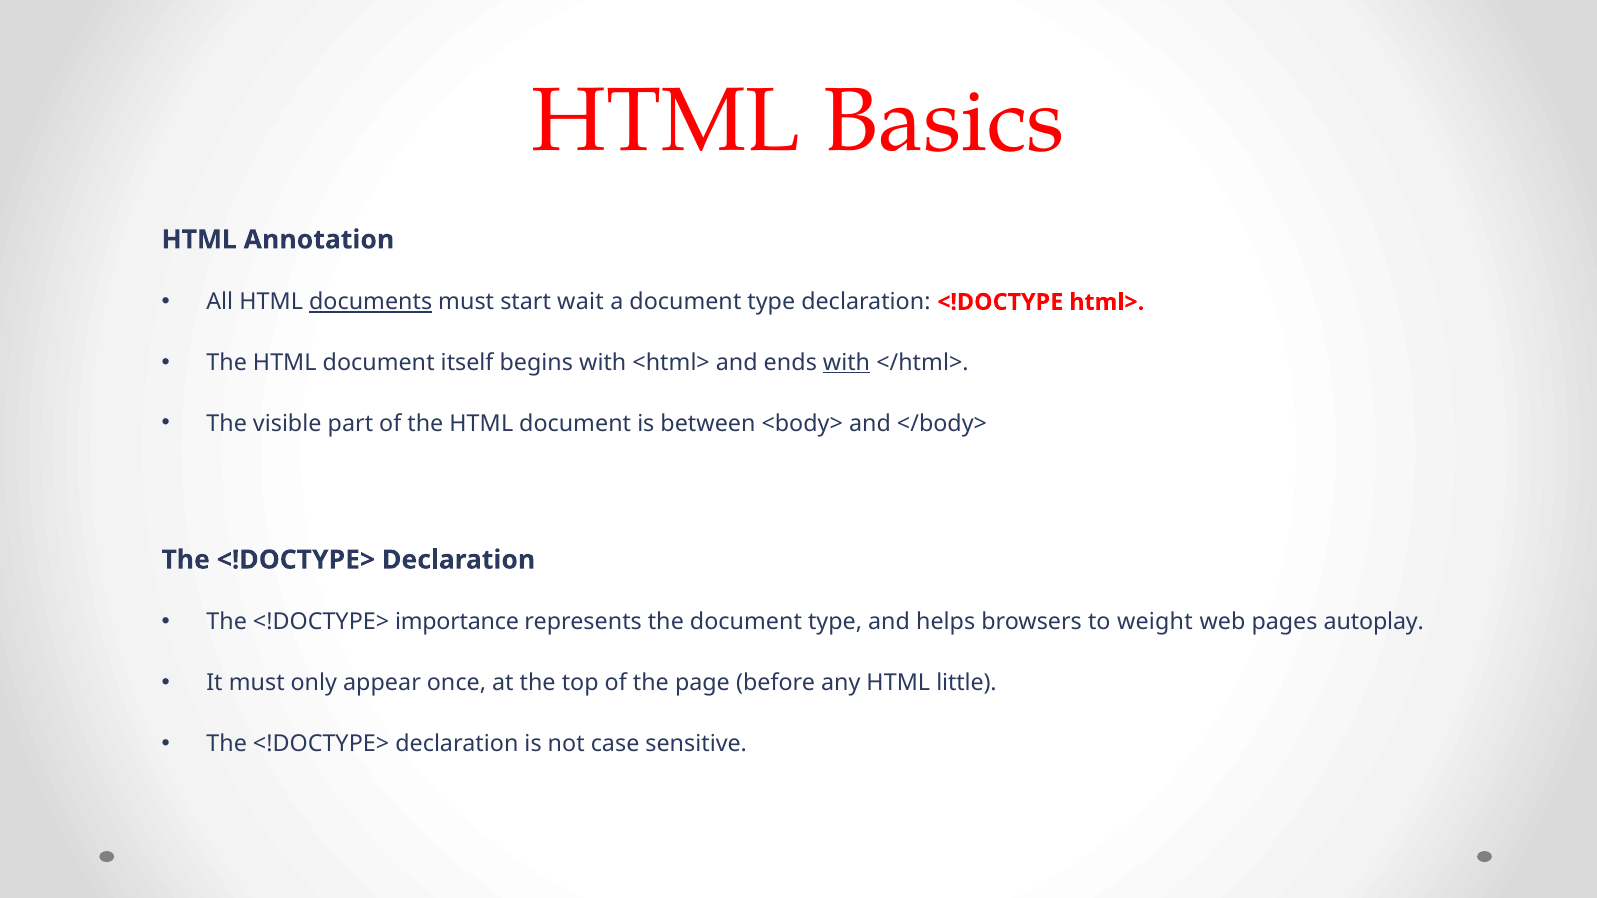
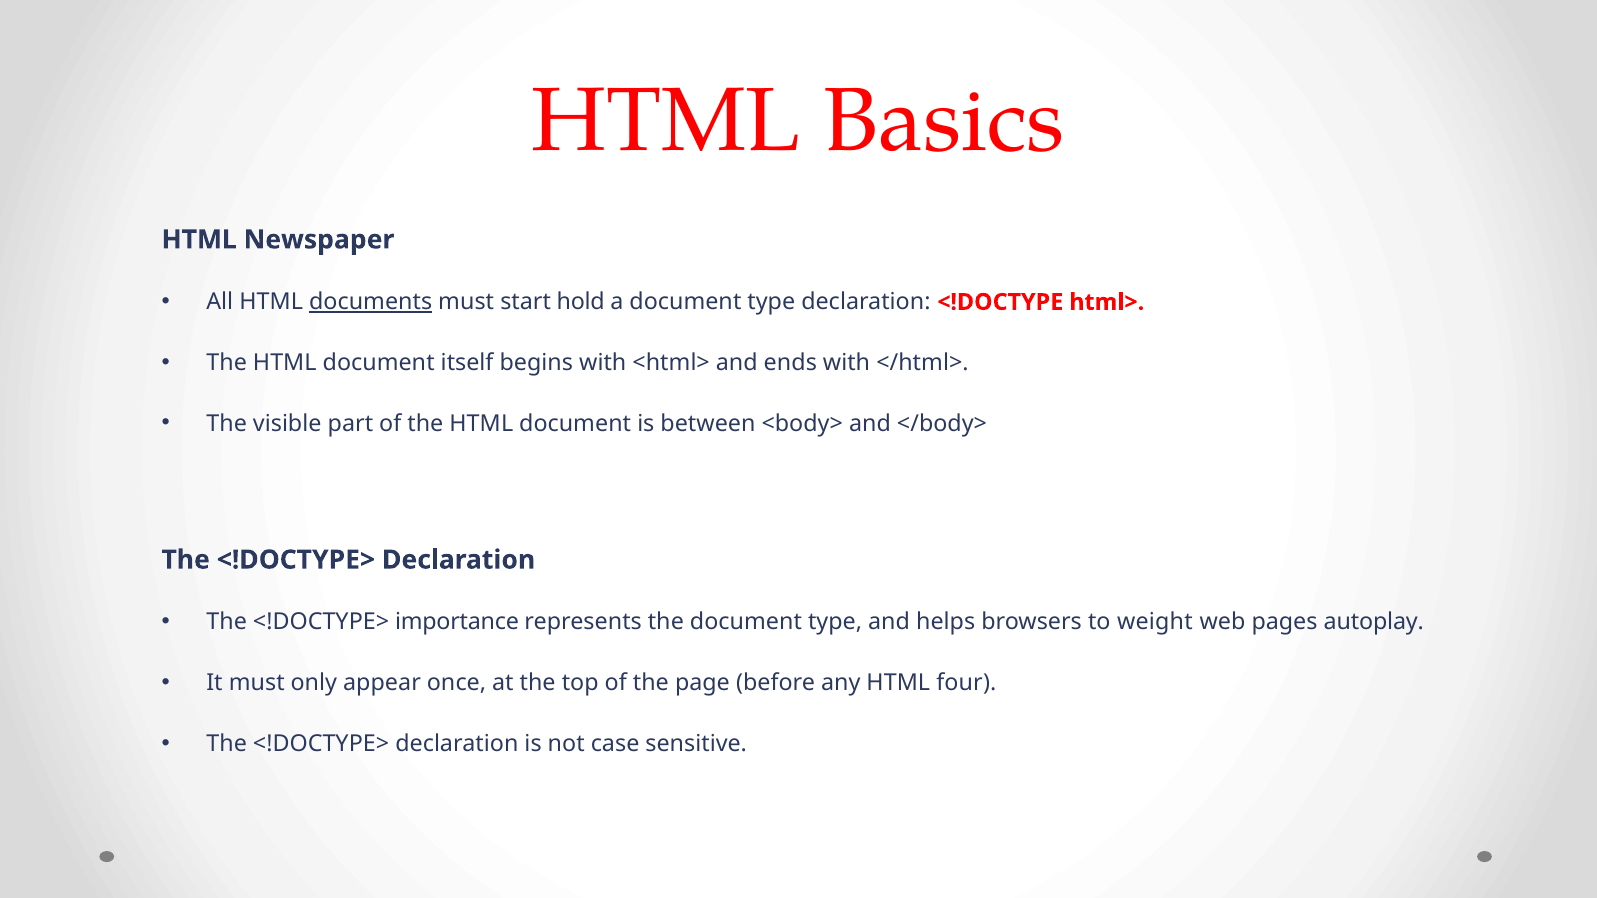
Annotation: Annotation -> Newspaper
wait: wait -> hold
with at (847, 363) underline: present -> none
little: little -> four
